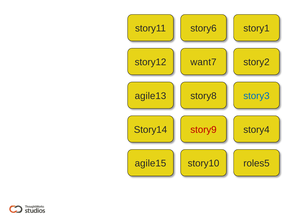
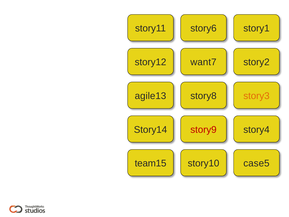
story3 colour: blue -> orange
agile15: agile15 -> team15
roles5: roles5 -> case5
